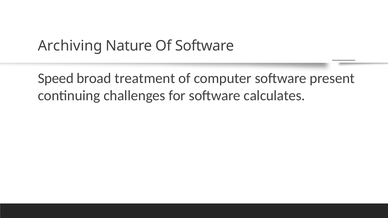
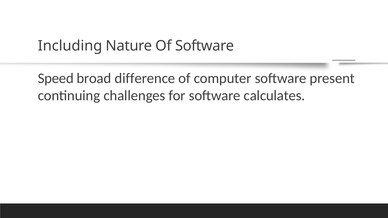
Archiving: Archiving -> Including
treatment: treatment -> difference
